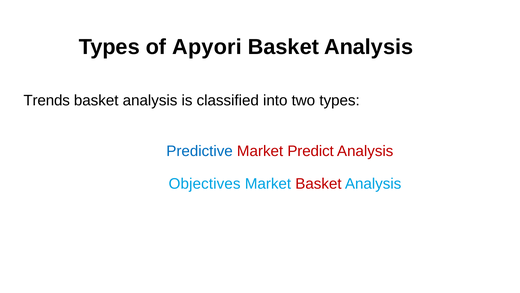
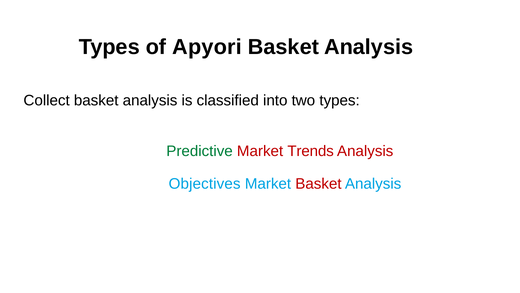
Trends: Trends -> Collect
Predictive colour: blue -> green
Predict: Predict -> Trends
